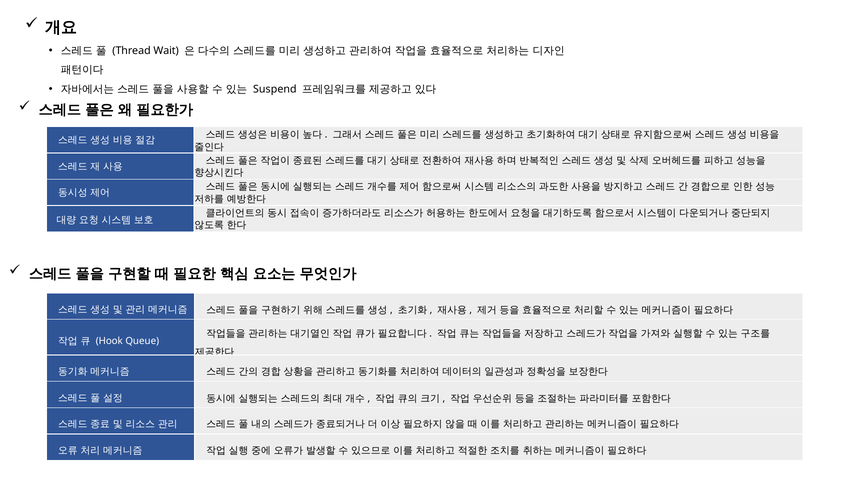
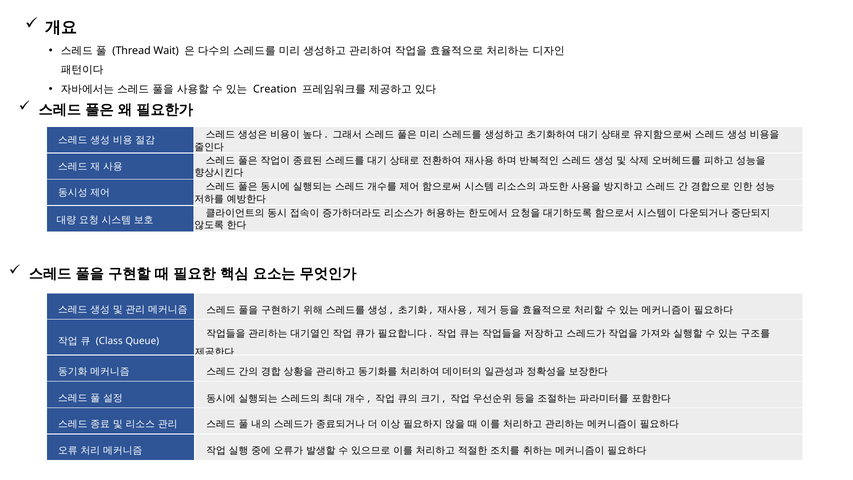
Suspend: Suspend -> Creation
Hook: Hook -> Class
